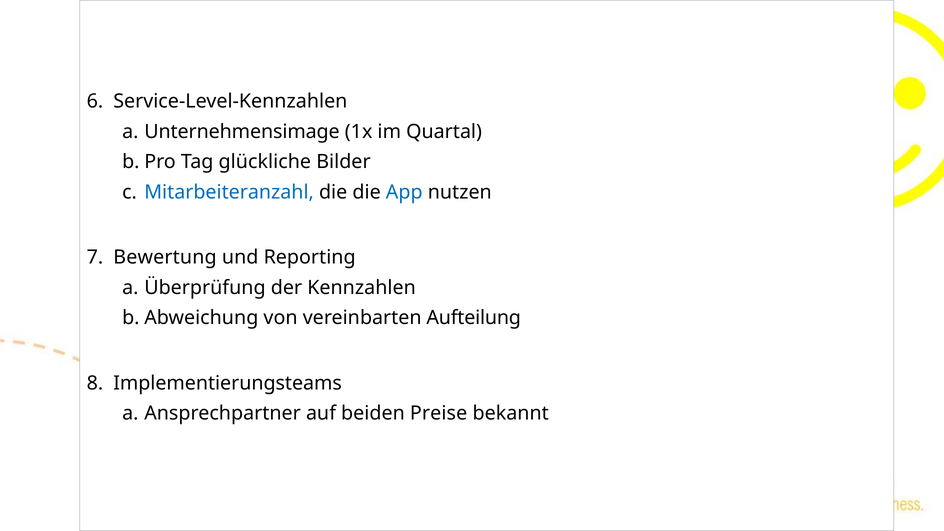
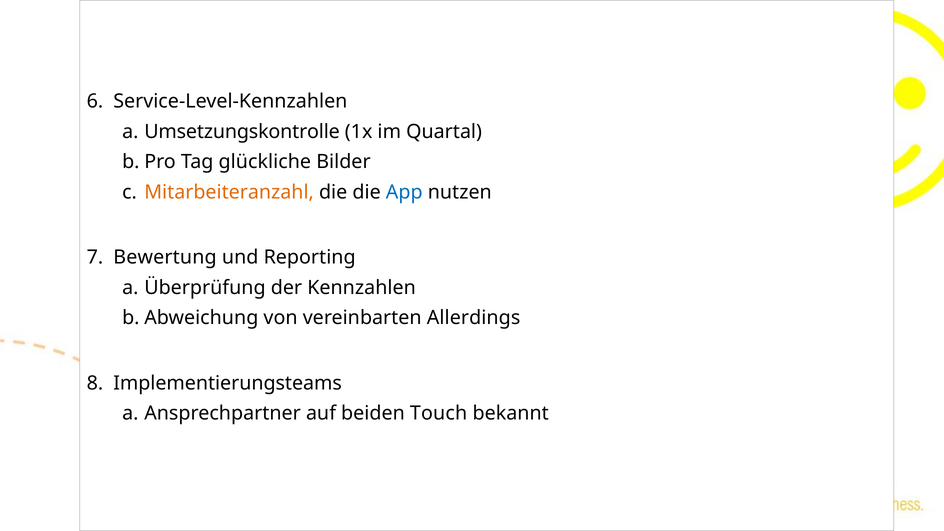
Unternehmensimage: Unternehmensimage -> Umsetzungskontrolle
Mitarbeiteranzahl colour: blue -> orange
Aufteilung: Aufteilung -> Allerdings
Preise: Preise -> Touch
